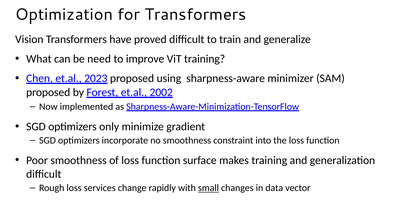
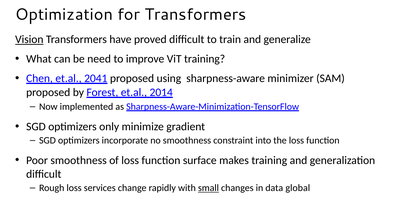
Vision underline: none -> present
2023: 2023 -> 2041
2002: 2002 -> 2014
vector: vector -> global
